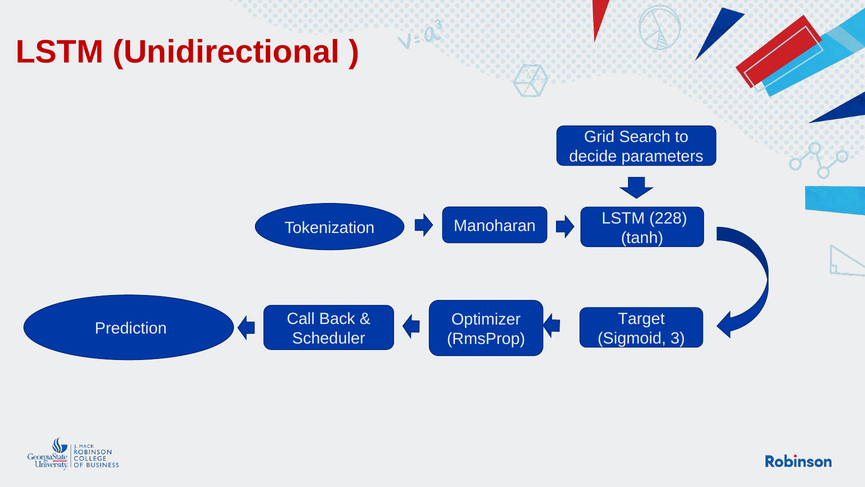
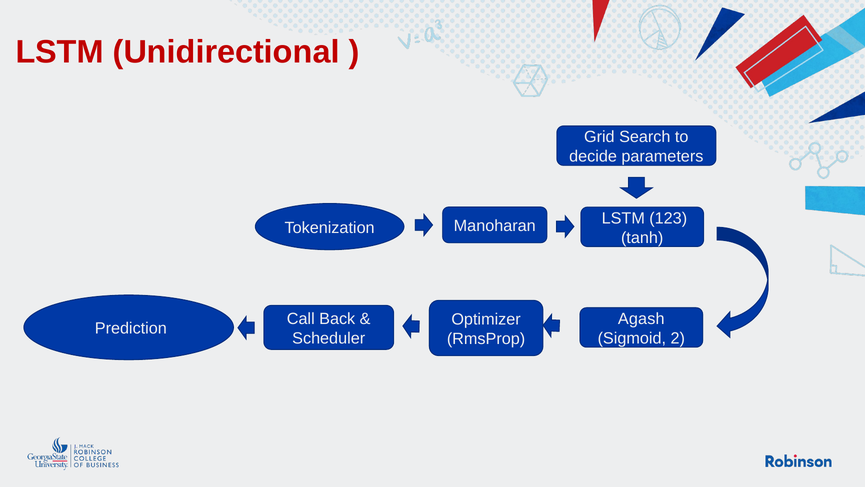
228: 228 -> 123
Target: Target -> Agash
3: 3 -> 2
